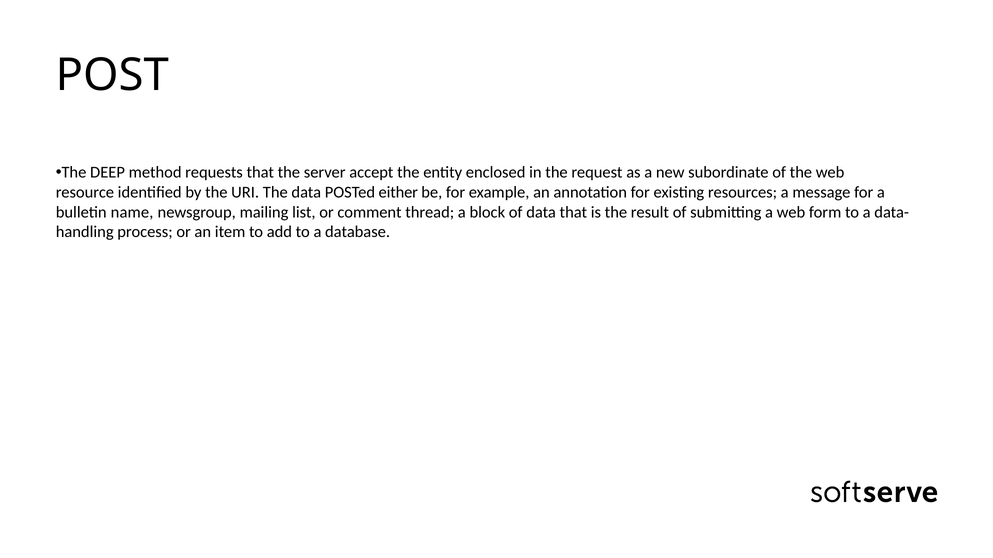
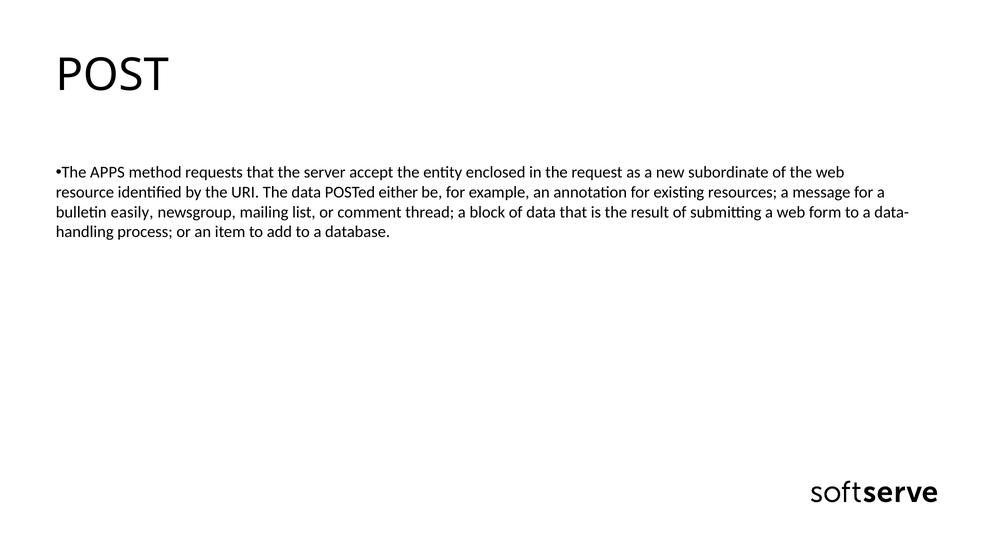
DEEP: DEEP -> APPS
name: name -> easily
